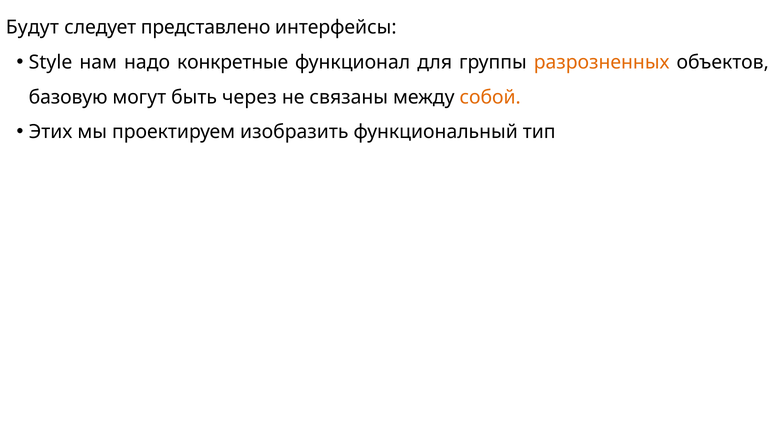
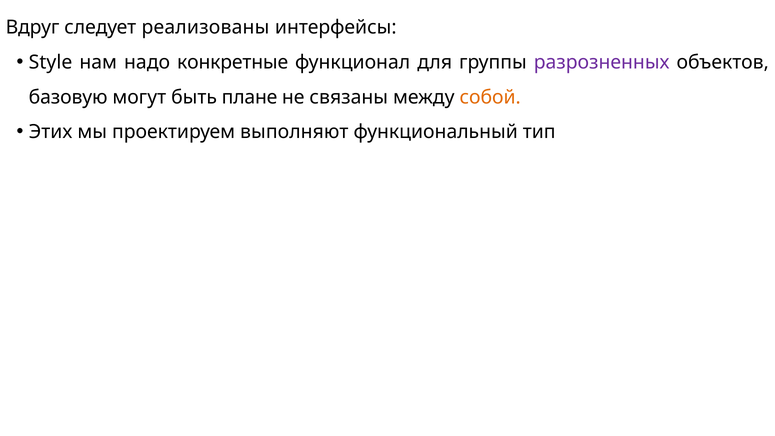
Будут: Будут -> Вдруг
представлено: представлено -> реализованы
разрозненных colour: orange -> purple
через: через -> плане
изобразить: изобразить -> выполняют
